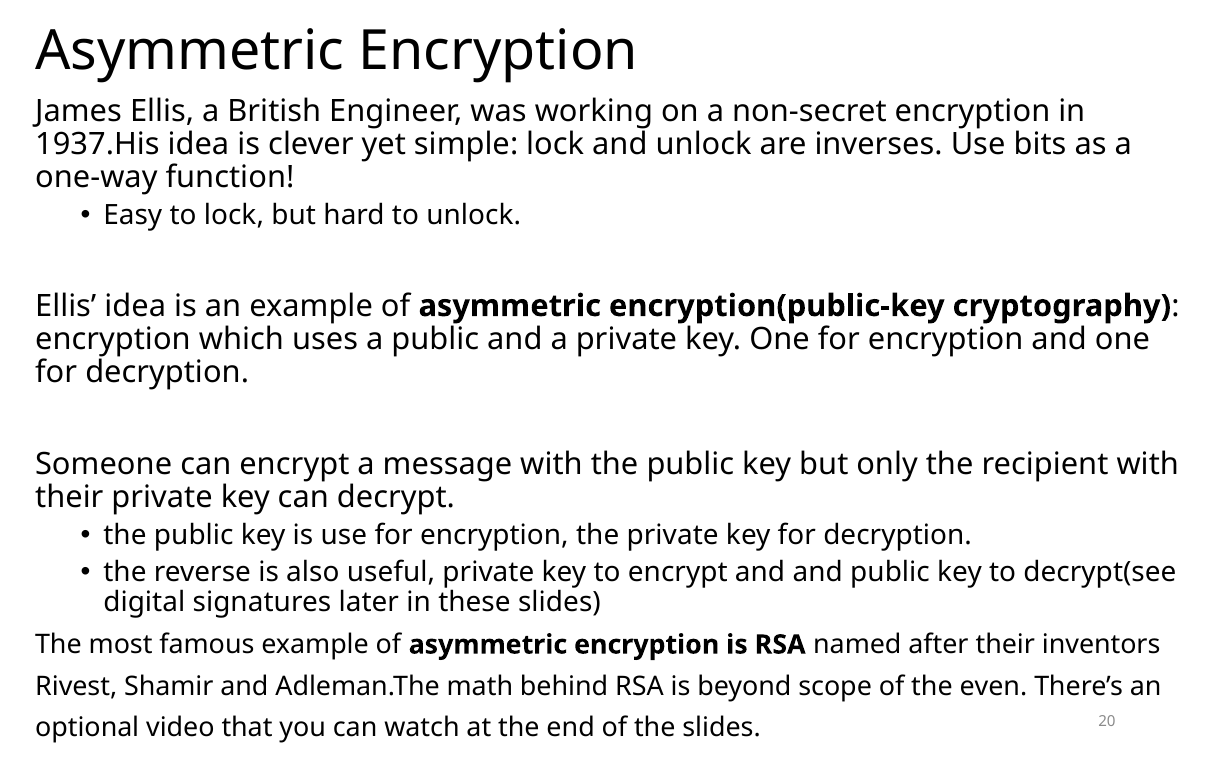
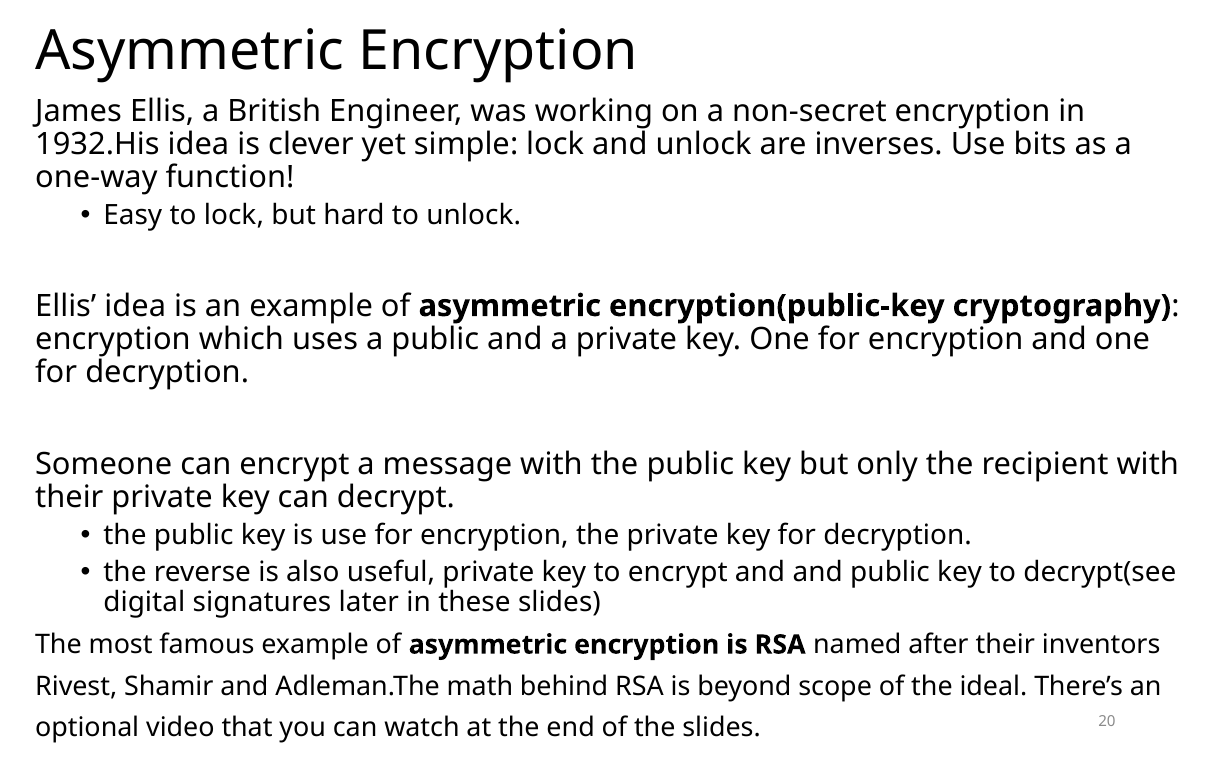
1937.His: 1937.His -> 1932.His
even: even -> ideal
